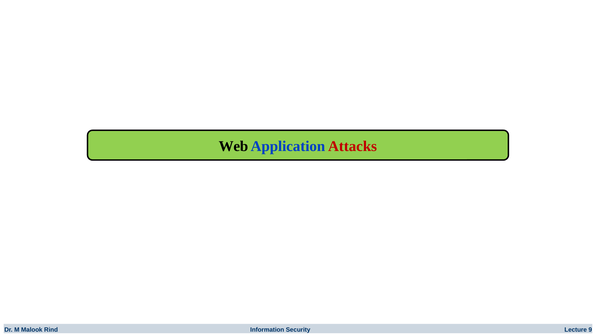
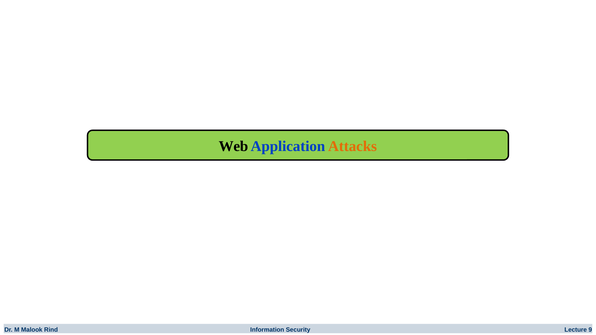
Attacks colour: red -> orange
